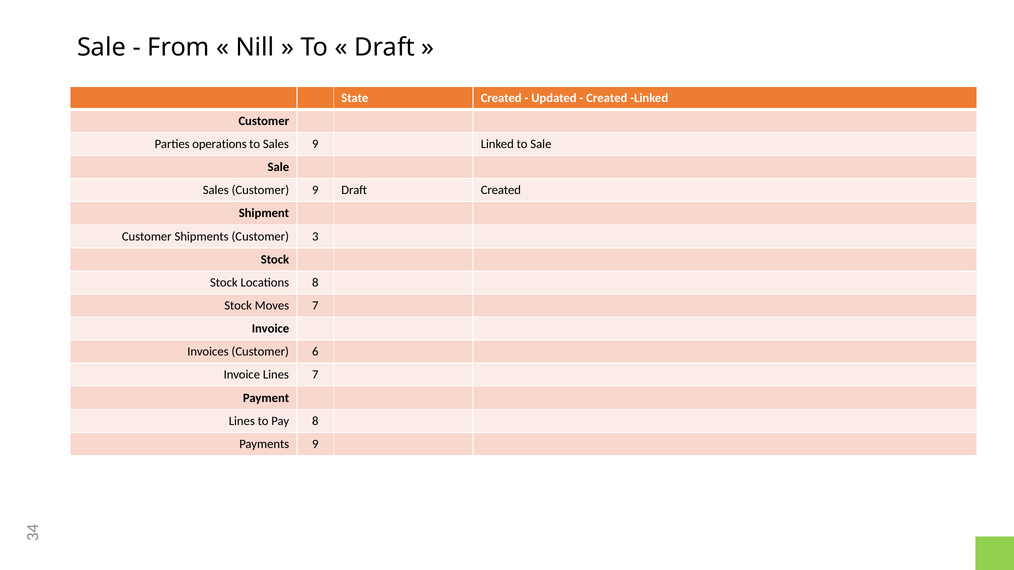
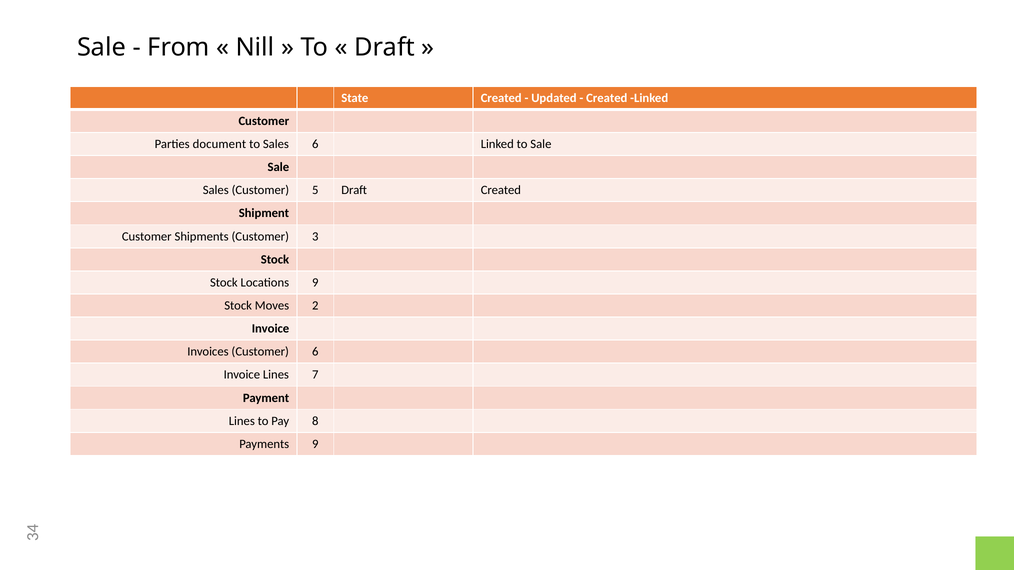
operations: operations -> document
Sales 9: 9 -> 6
Customer 9: 9 -> 5
Locations 8: 8 -> 9
Moves 7: 7 -> 2
